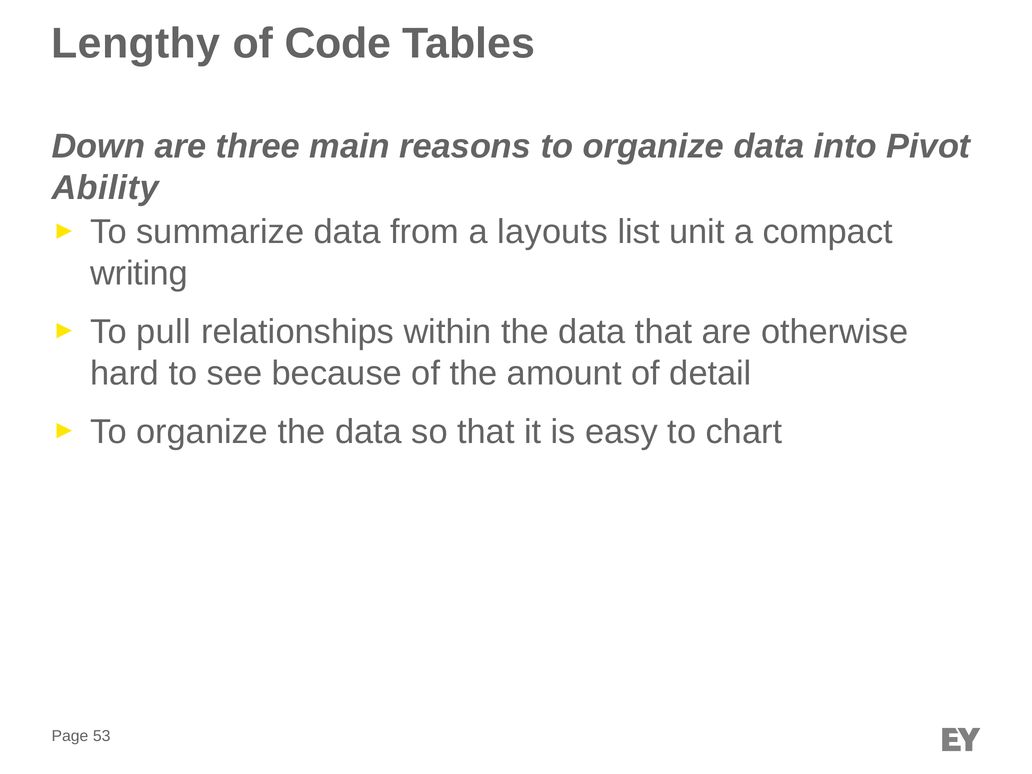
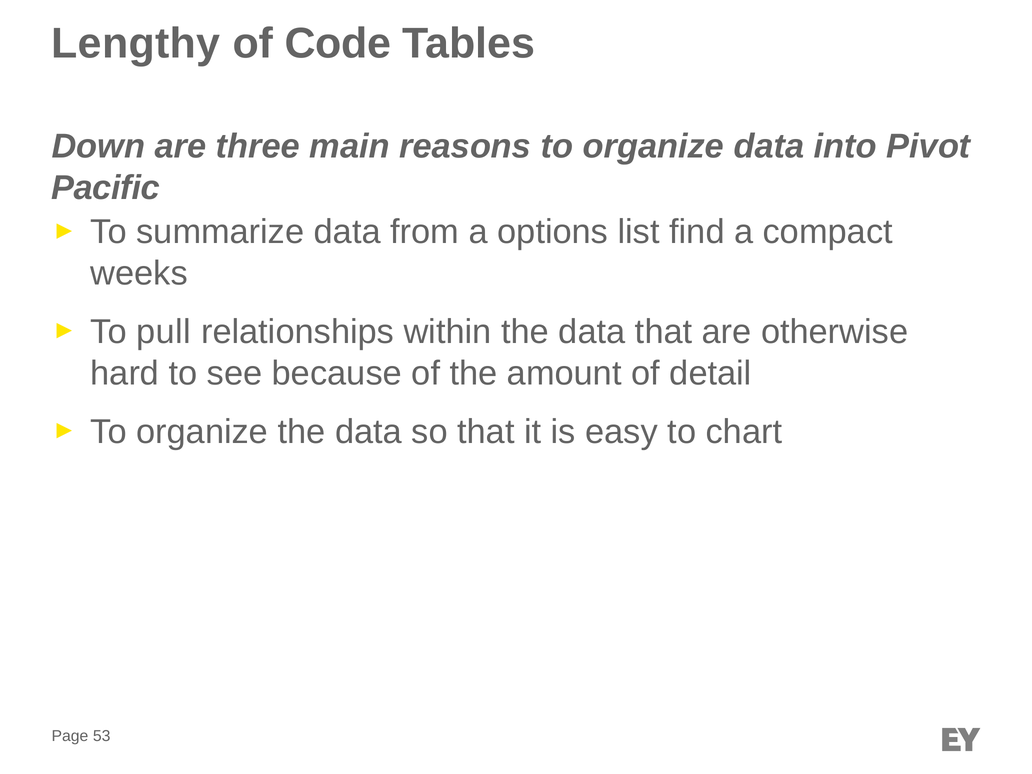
Ability: Ability -> Pacific
layouts: layouts -> options
unit: unit -> find
writing: writing -> weeks
